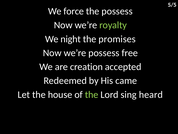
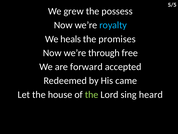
force: force -> grew
royalty colour: light green -> light blue
night: night -> heals
we’re possess: possess -> through
creation: creation -> forward
